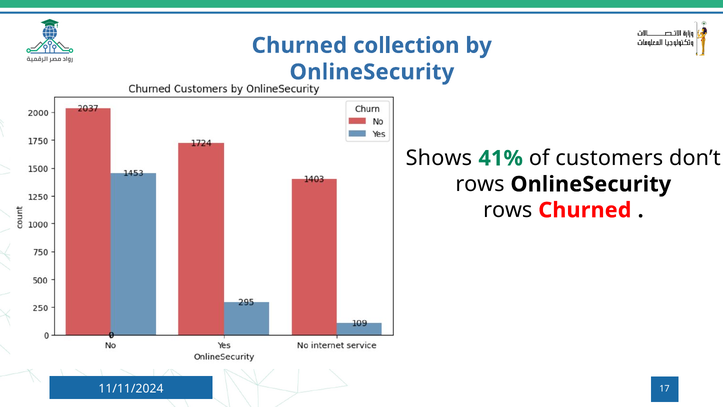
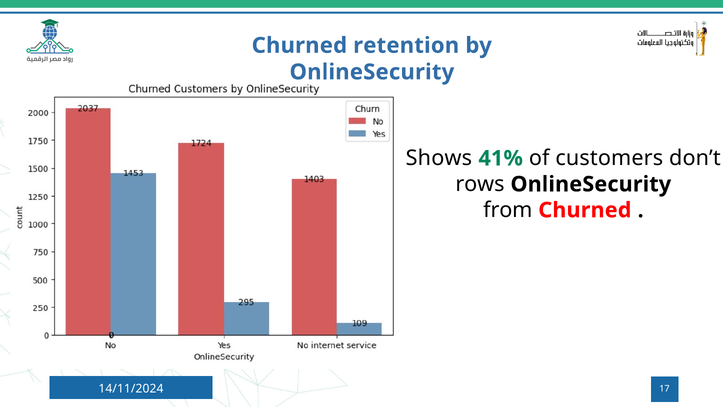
collection: collection -> retention
rows at (508, 210): rows -> from
11/11/2024: 11/11/2024 -> 14/11/2024
